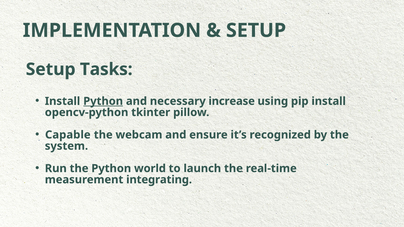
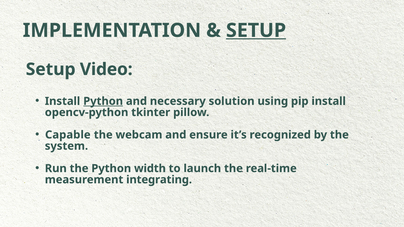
SETUP at (256, 30) underline: none -> present
Tasks: Tasks -> Video
increase: increase -> solution
world: world -> width
